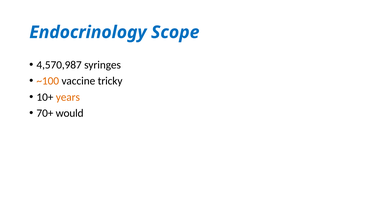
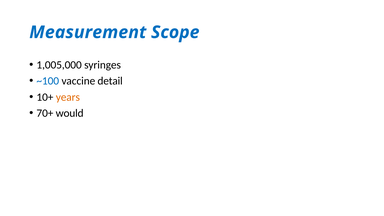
Endocrinology: Endocrinology -> Measurement
4,570,987: 4,570,987 -> 1,005,000
~100 colour: orange -> blue
tricky: tricky -> detail
